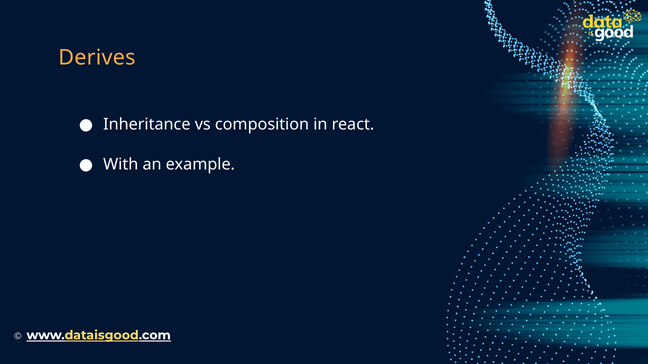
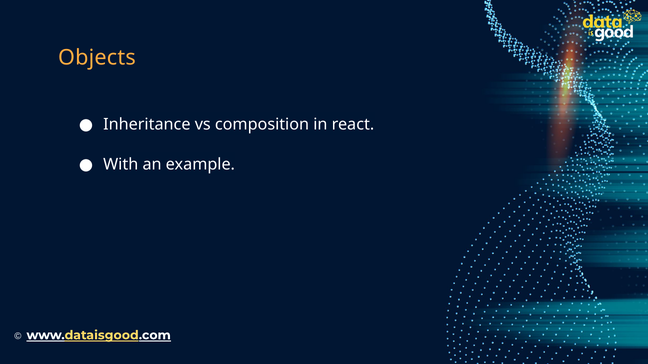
Derives: Derives -> Objects
